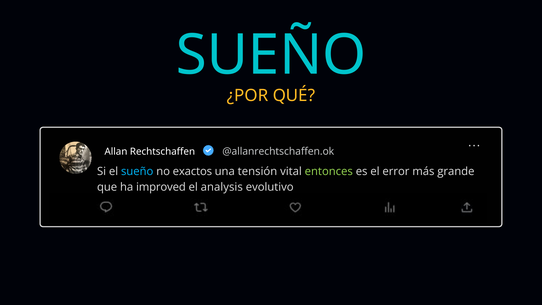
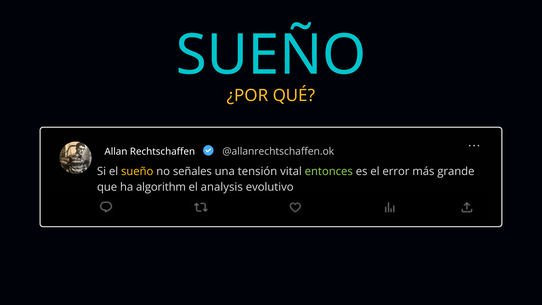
sueño at (137, 171) colour: light blue -> yellow
exactos: exactos -> señales
improved: improved -> algorithm
